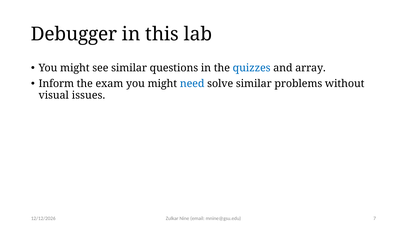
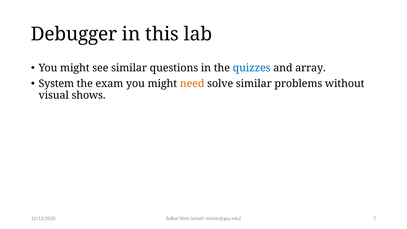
Inform: Inform -> System
need colour: blue -> orange
issues: issues -> shows
